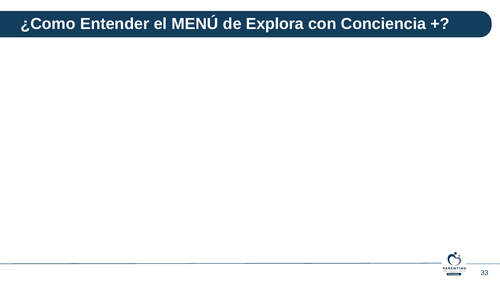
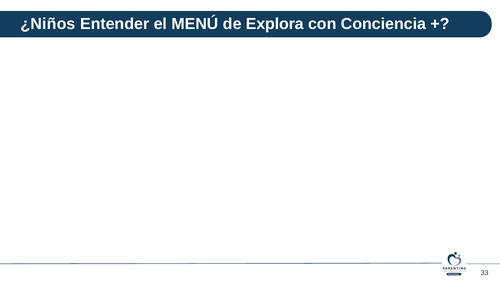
¿Como: ¿Como -> ¿Niños
